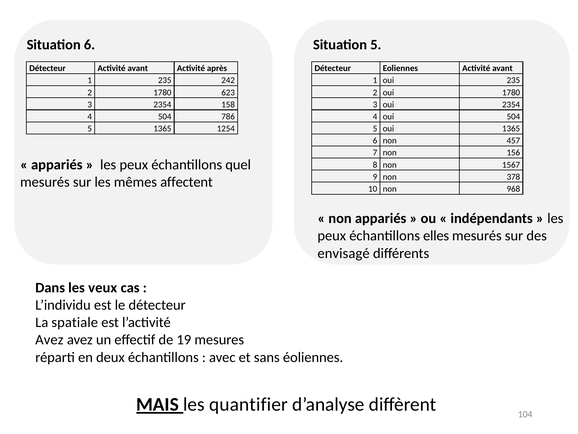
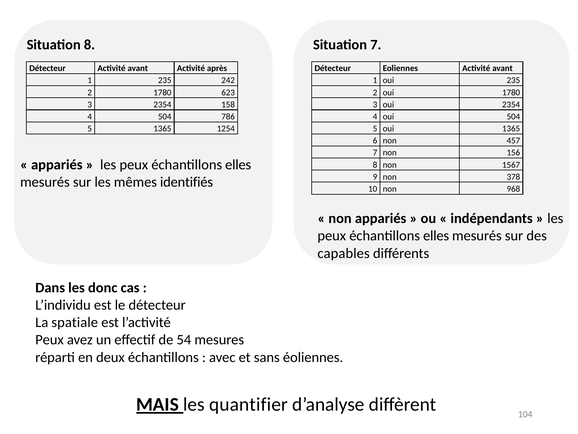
Situation 6: 6 -> 8
Situation 5: 5 -> 7
quel at (238, 165): quel -> elles
affectent: affectent -> identifiés
envisagé: envisagé -> capables
veux: veux -> donc
Avez at (49, 339): Avez -> Peux
19: 19 -> 54
